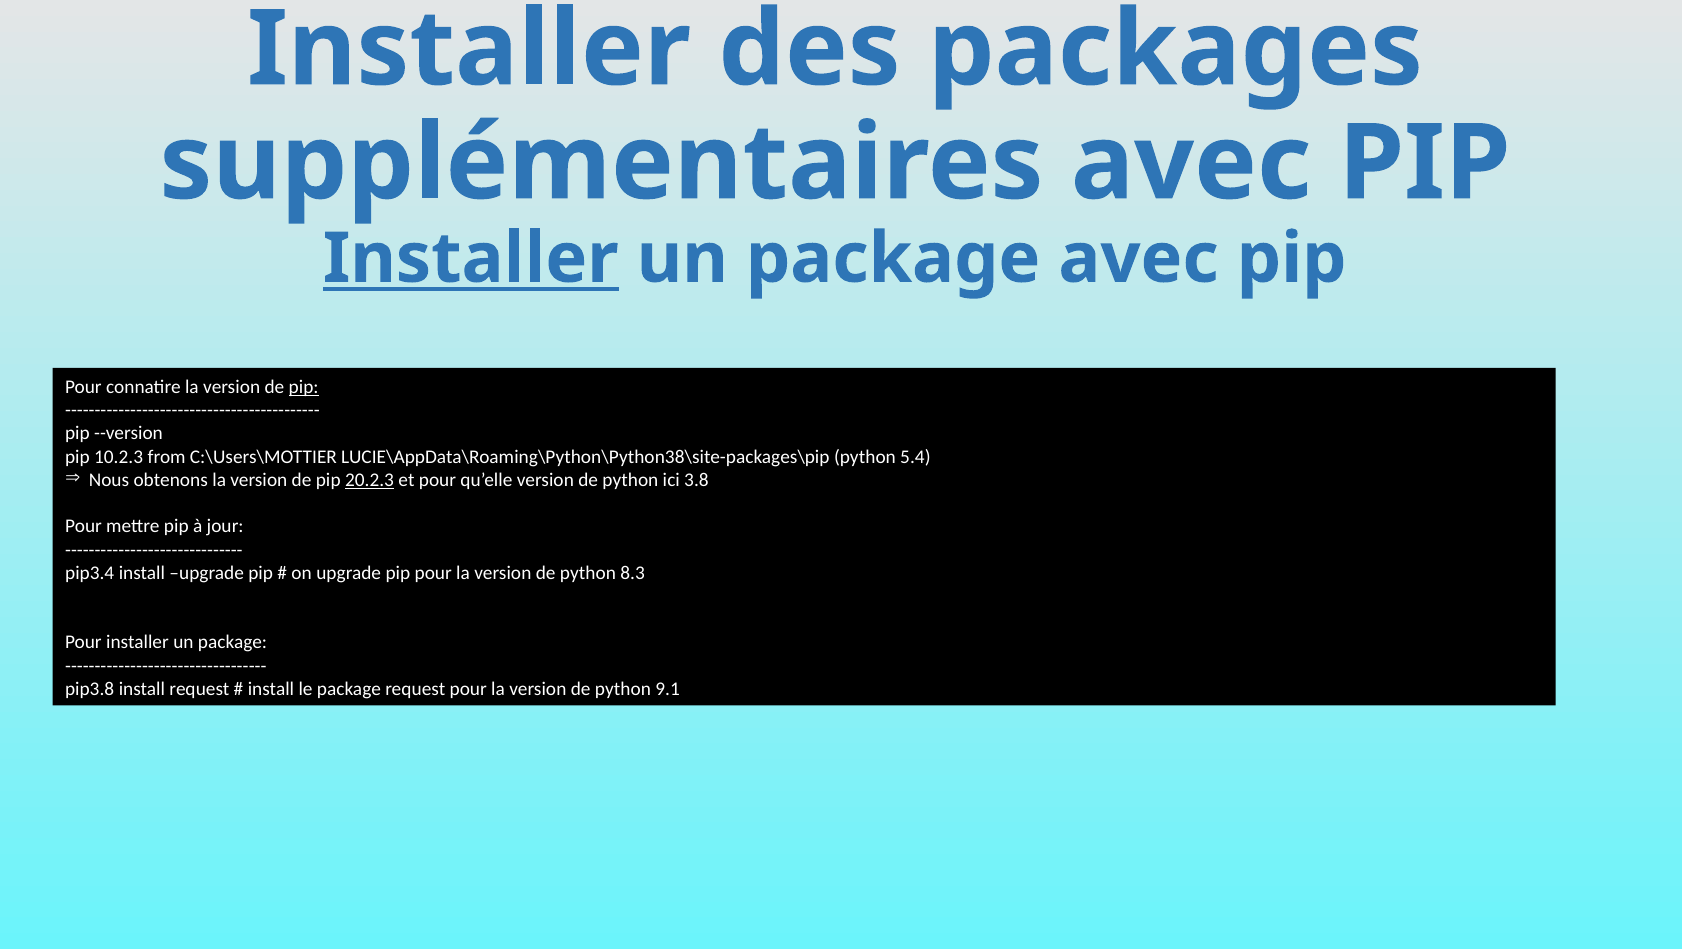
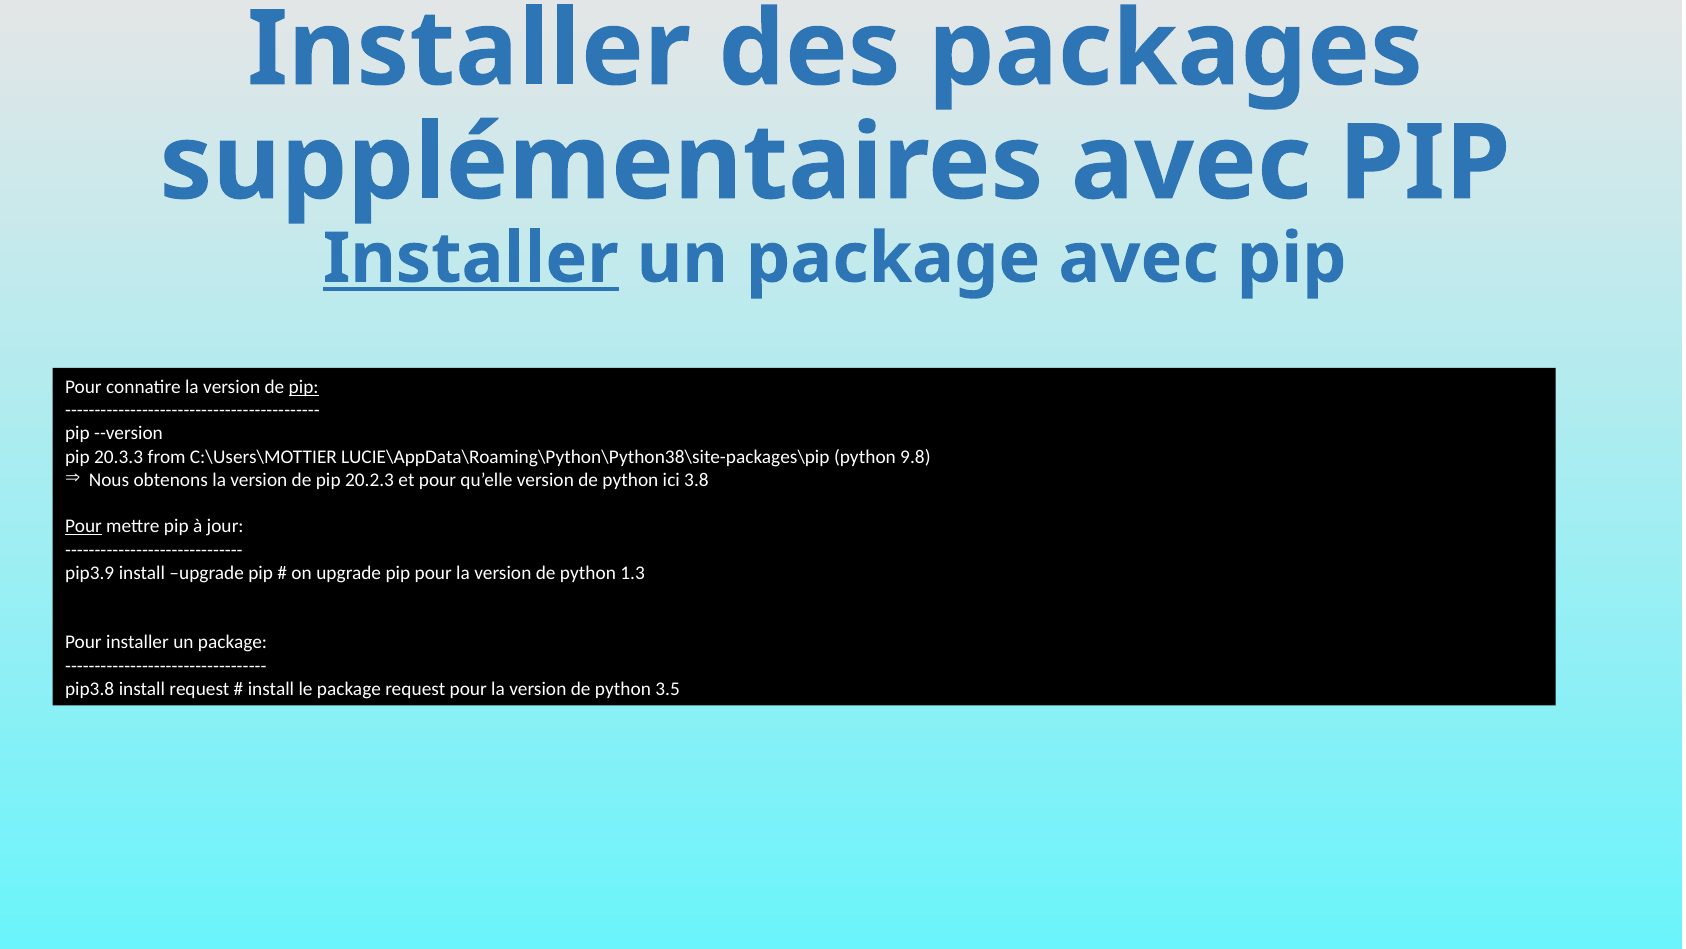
10.2.3: 10.2.3 -> 20.3.3
5.4: 5.4 -> 9.8
20.2.3 underline: present -> none
Pour at (83, 526) underline: none -> present
pip3.4: pip3.4 -> pip3.9
8.3: 8.3 -> 1.3
9.1: 9.1 -> 3.5
